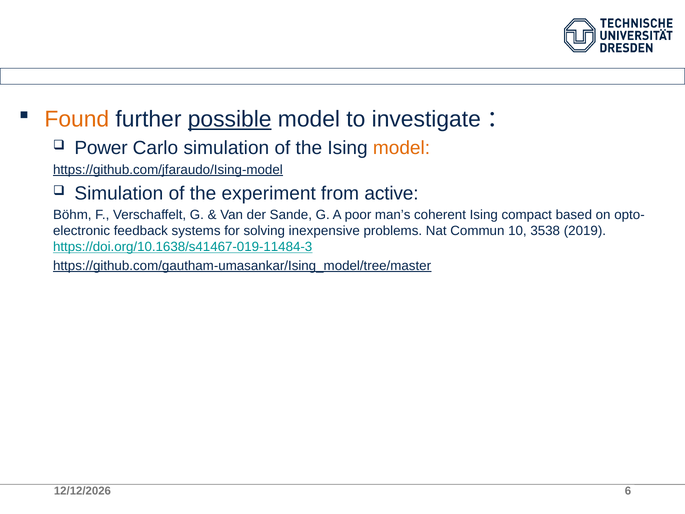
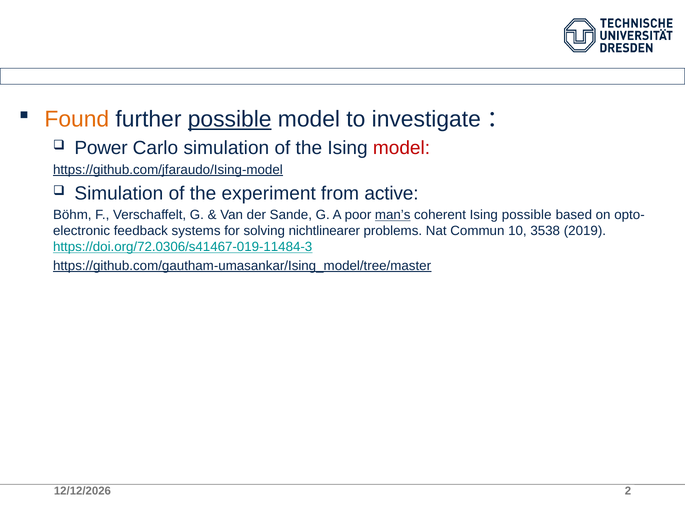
model at (402, 148) colour: orange -> red
man’s underline: none -> present
Ising compact: compact -> possible
inexpensive: inexpensive -> nichtlinearer
https://doi.org/10.1638/s41467-019-11484-3: https://doi.org/10.1638/s41467-019-11484-3 -> https://doi.org/72.0306/s41467-019-11484-3
6: 6 -> 2
